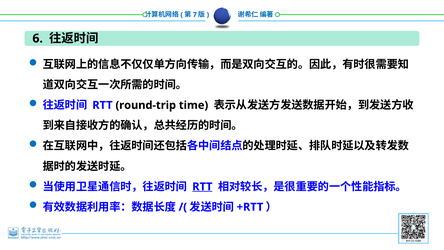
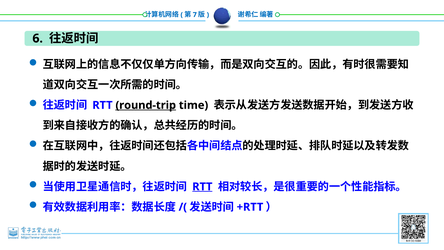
round-trip underline: none -> present
